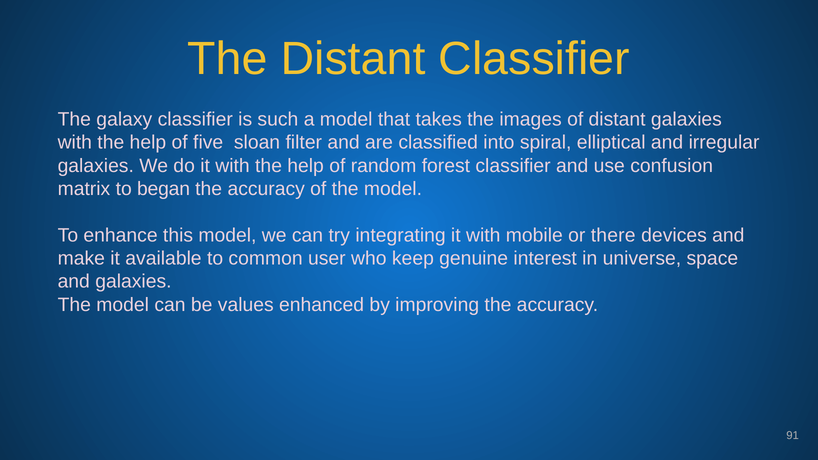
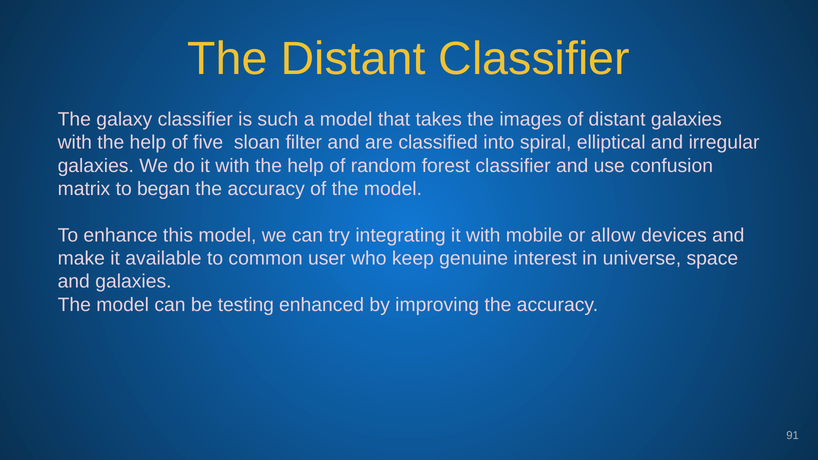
there: there -> allow
values: values -> testing
